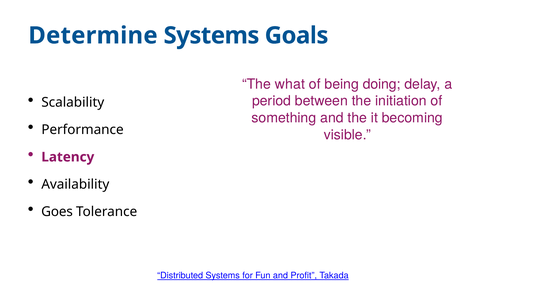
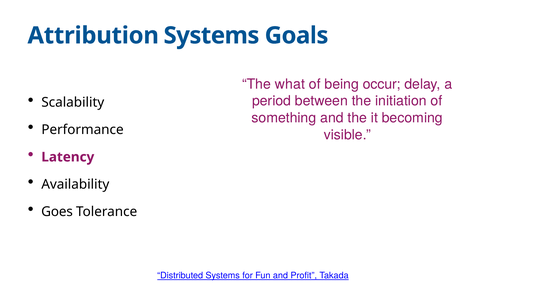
Determine: Determine -> Attribution
doing: doing -> occur
